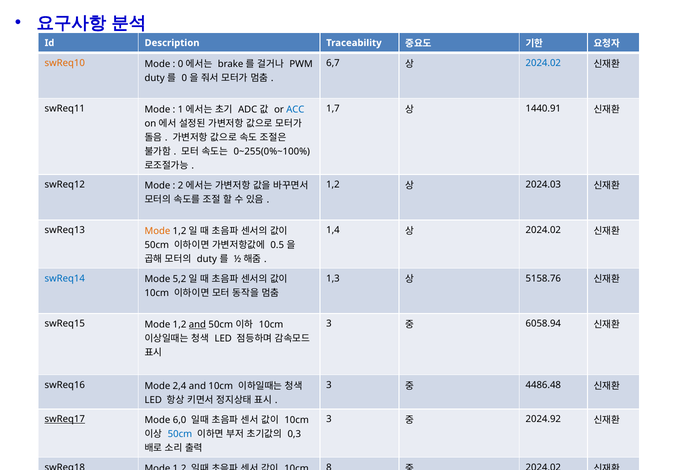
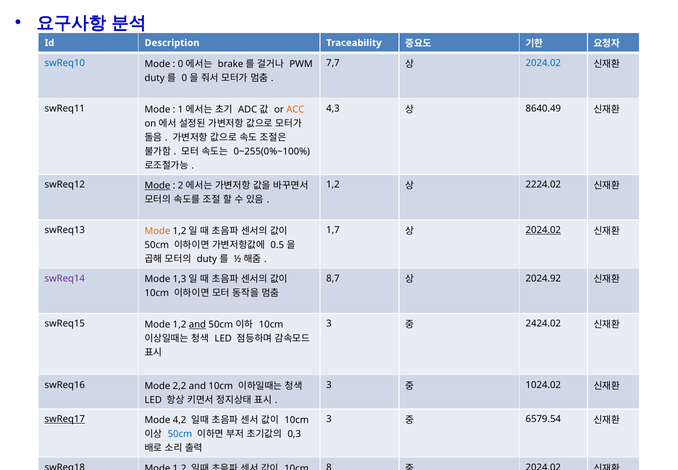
swReq10 colour: orange -> blue
6,7: 6,7 -> 7,7
ACC colour: blue -> orange
1,7: 1,7 -> 4,3
1440.91: 1440.91 -> 8640.49
Mode at (157, 185) underline: none -> present
2024.03: 2024.03 -> 2224.02
1,4: 1,4 -> 1,7
2024.02 at (543, 230) underline: none -> present
swReq14 colour: blue -> purple
5,2: 5,2 -> 1,3
1,3: 1,3 -> 8,7
5158.76: 5158.76 -> 2024.92
6058.94: 6058.94 -> 2424.02
2,4: 2,4 -> 2,2
4486.48: 4486.48 -> 1024.02
6,0: 6,0 -> 4,2
2024.92: 2024.92 -> 6579.54
